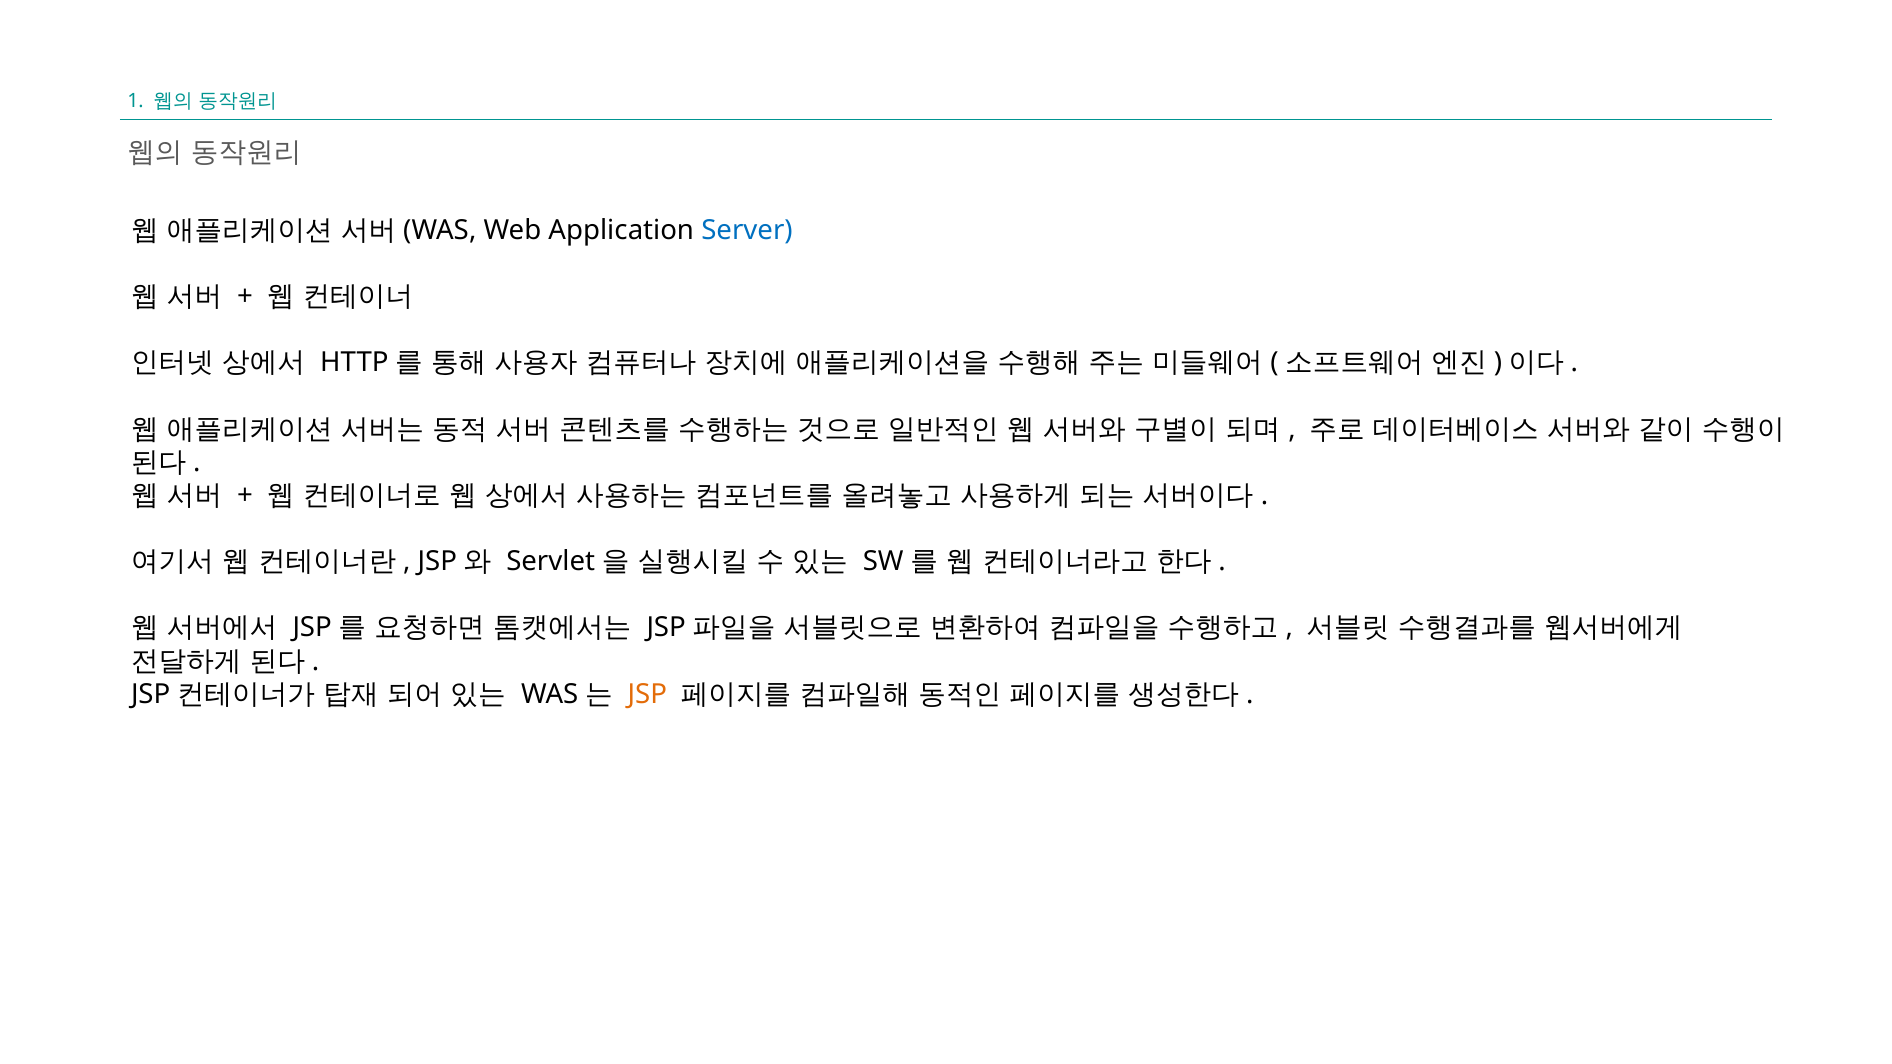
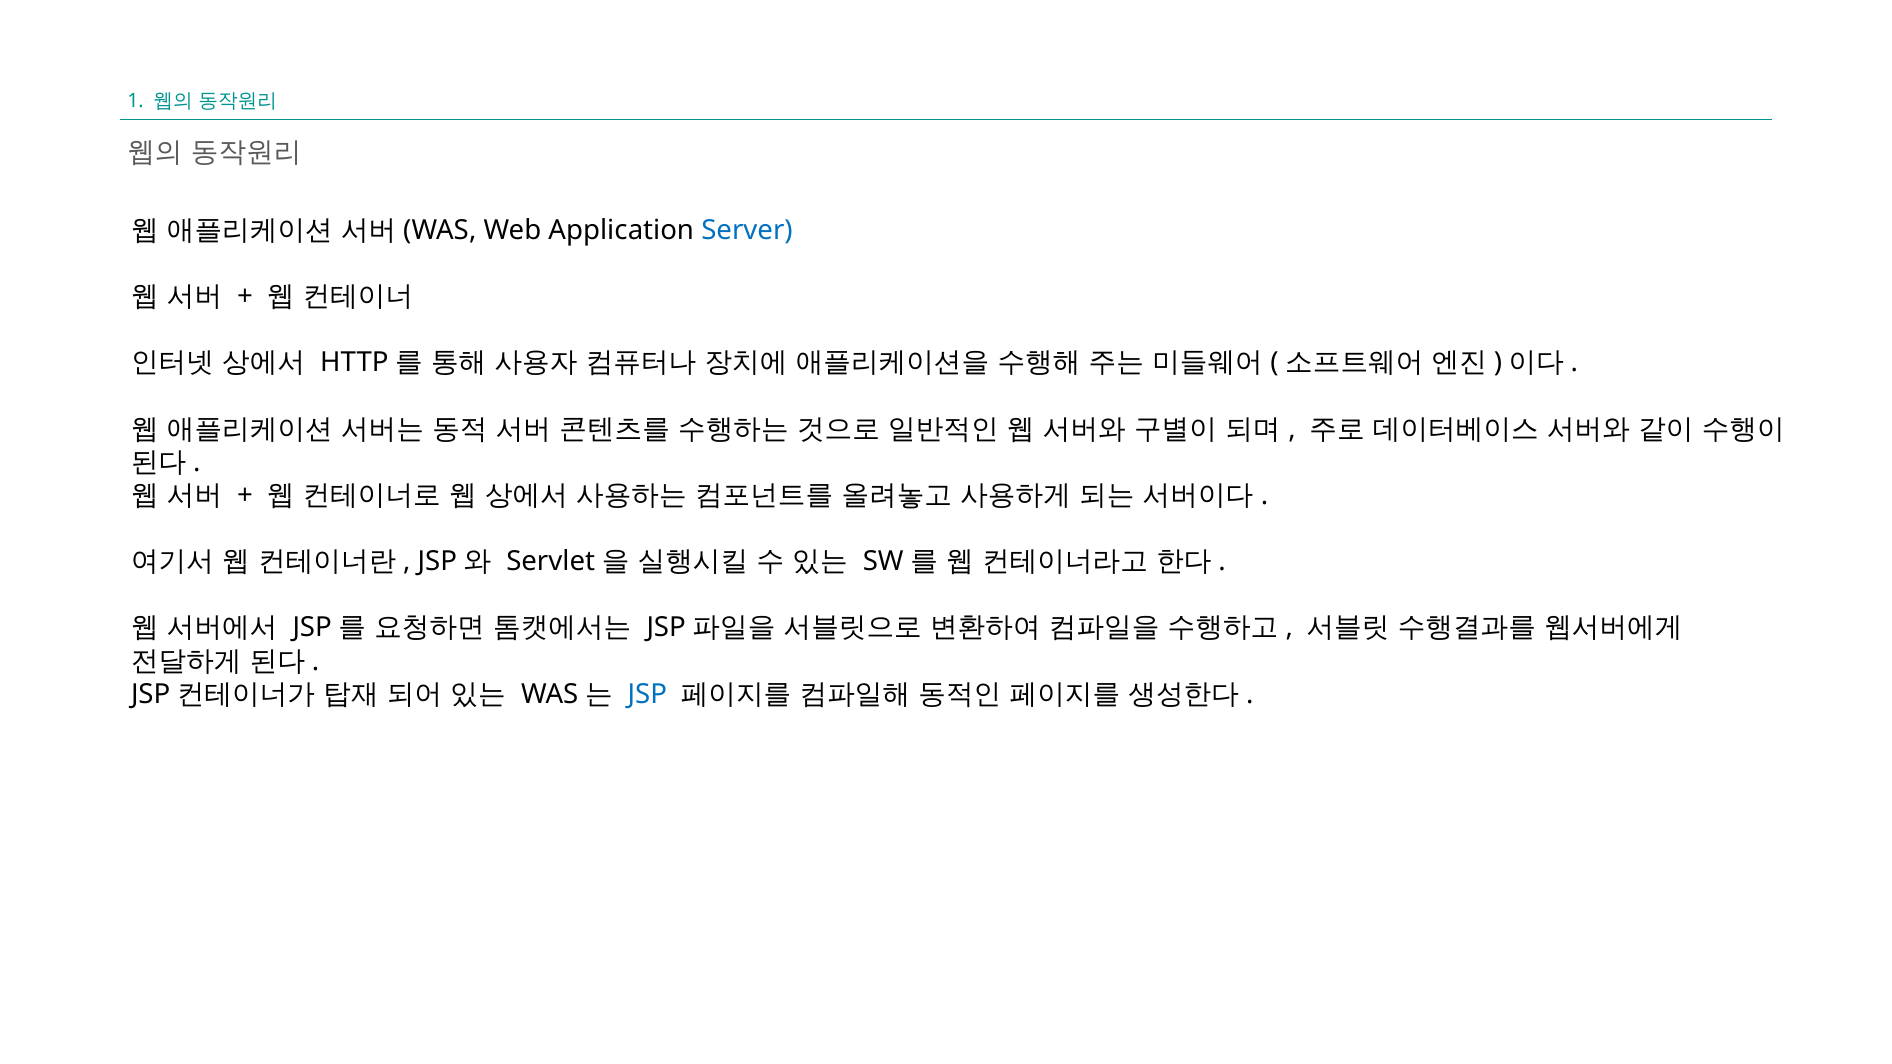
JSP colour: orange -> blue
